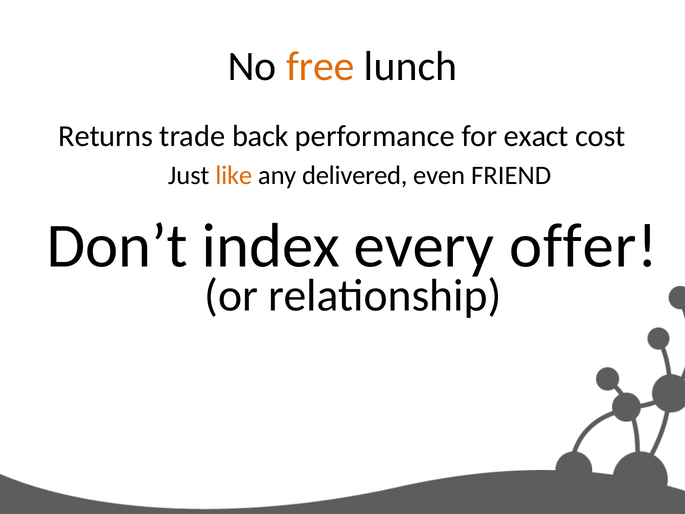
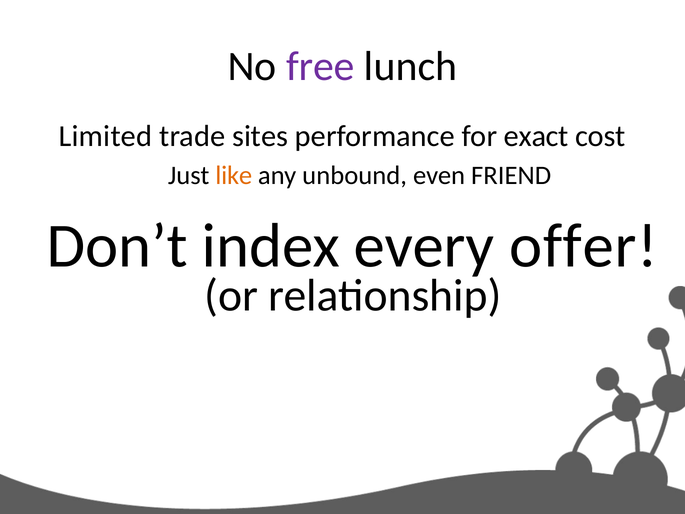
free colour: orange -> purple
Returns: Returns -> Limited
back: back -> sites
delivered: delivered -> unbound
